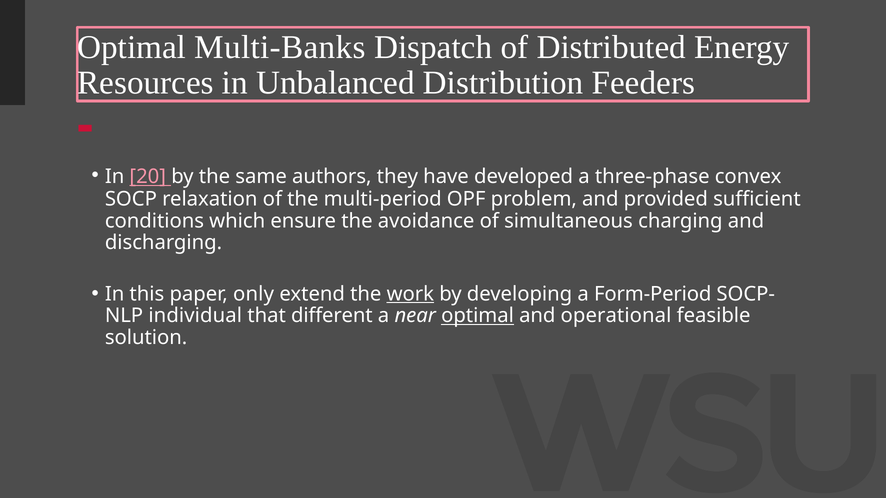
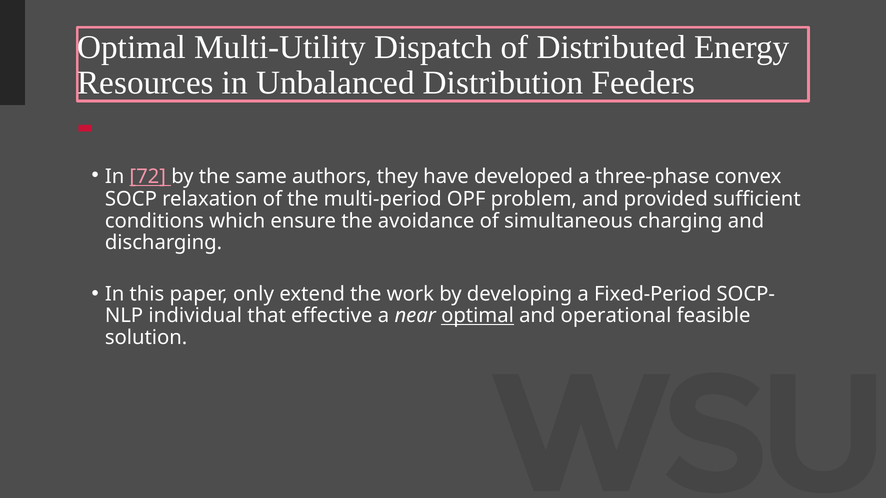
Multi-Banks: Multi-Banks -> Multi-Utility
20: 20 -> 72
work underline: present -> none
Form-Period: Form-Period -> Fixed-Period
different: different -> effective
